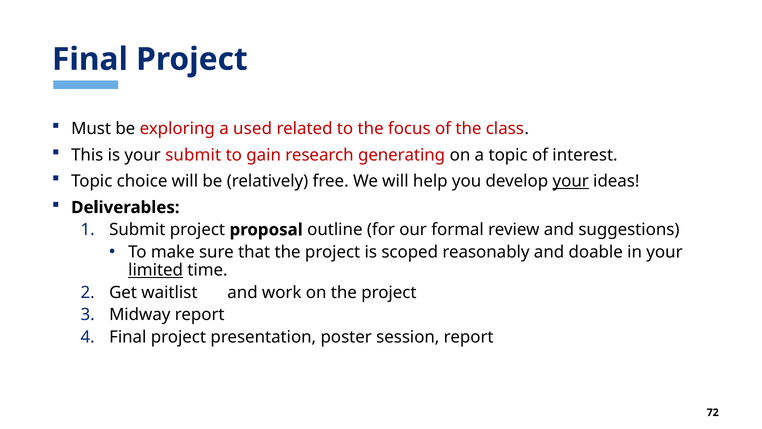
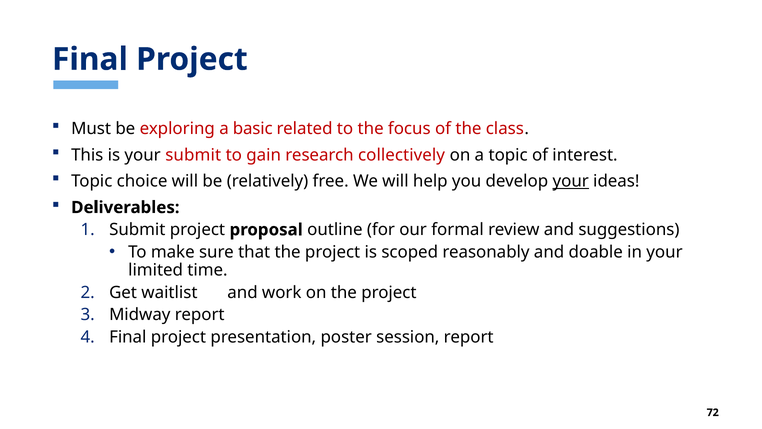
used: used -> basic
generating: generating -> collectively
limited underline: present -> none
